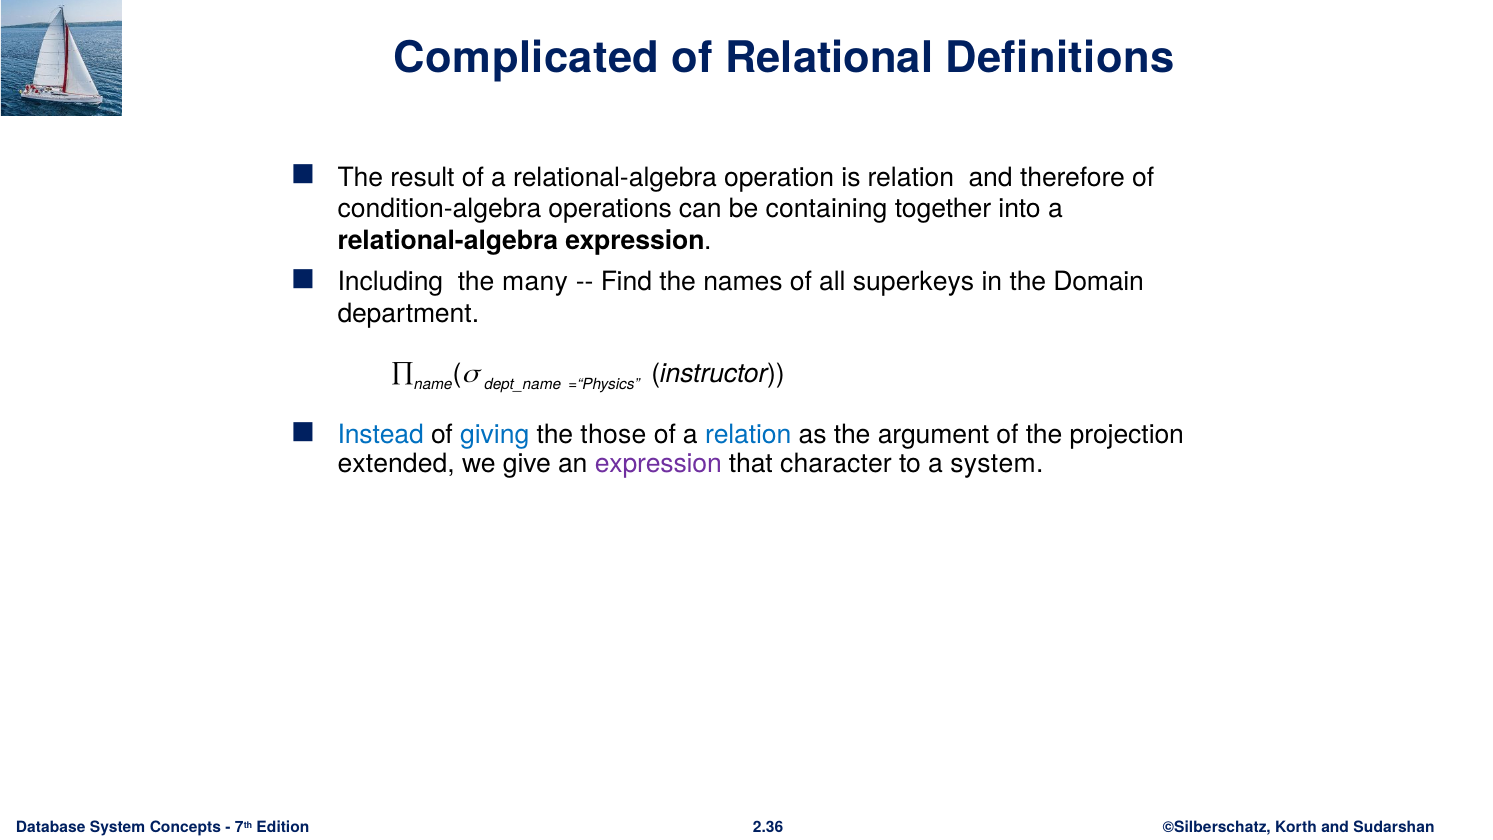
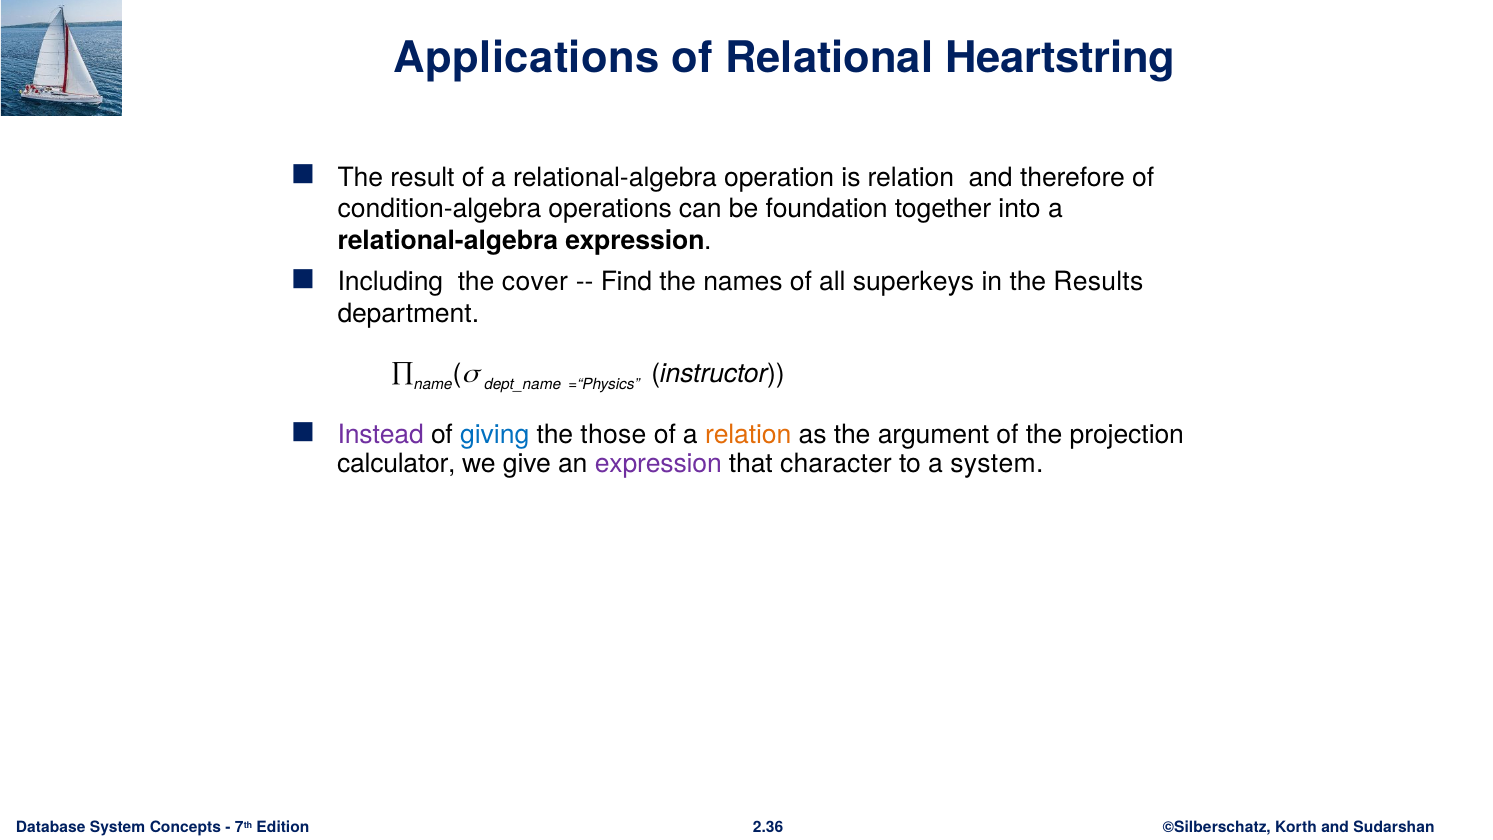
Complicated: Complicated -> Applications
Definitions: Definitions -> Heartstring
containing: containing -> foundation
many: many -> cover
Domain: Domain -> Results
Instead colour: blue -> purple
relation at (748, 435) colour: blue -> orange
extended: extended -> calculator
